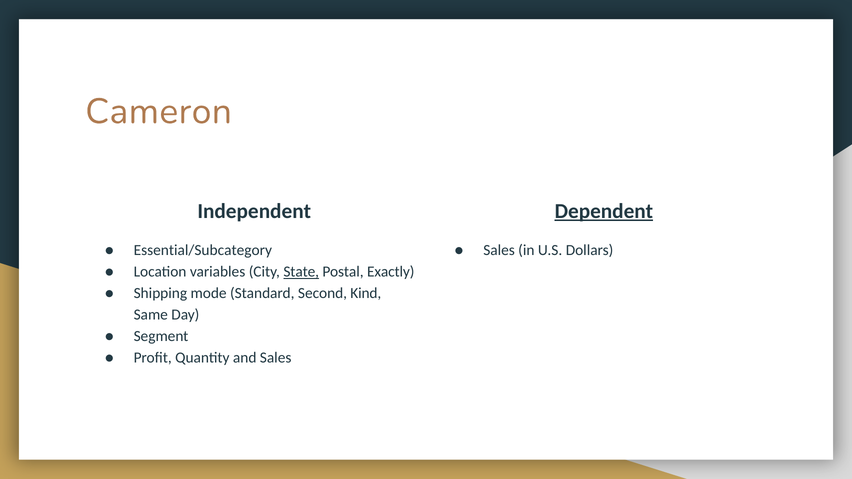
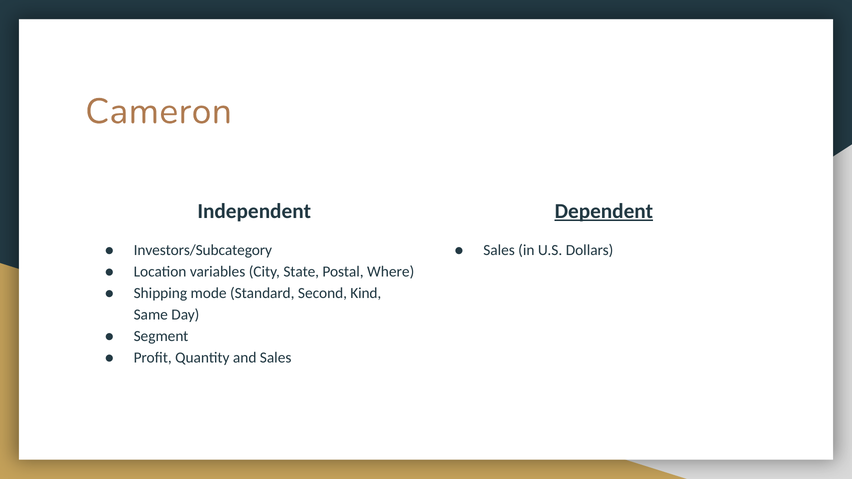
Essential/Subcategory: Essential/Subcategory -> Investors/Subcategory
State underline: present -> none
Exactly: Exactly -> Where
